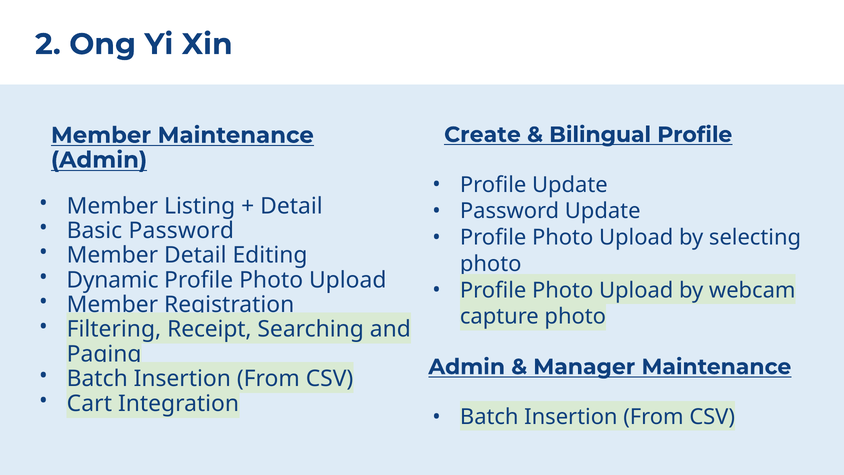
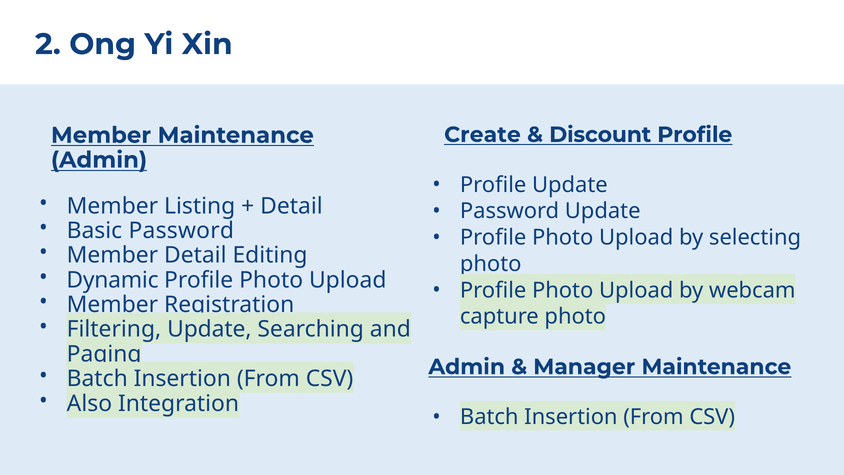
Bilingual: Bilingual -> Discount
Receipt at (209, 329): Receipt -> Update
Cart: Cart -> Also
